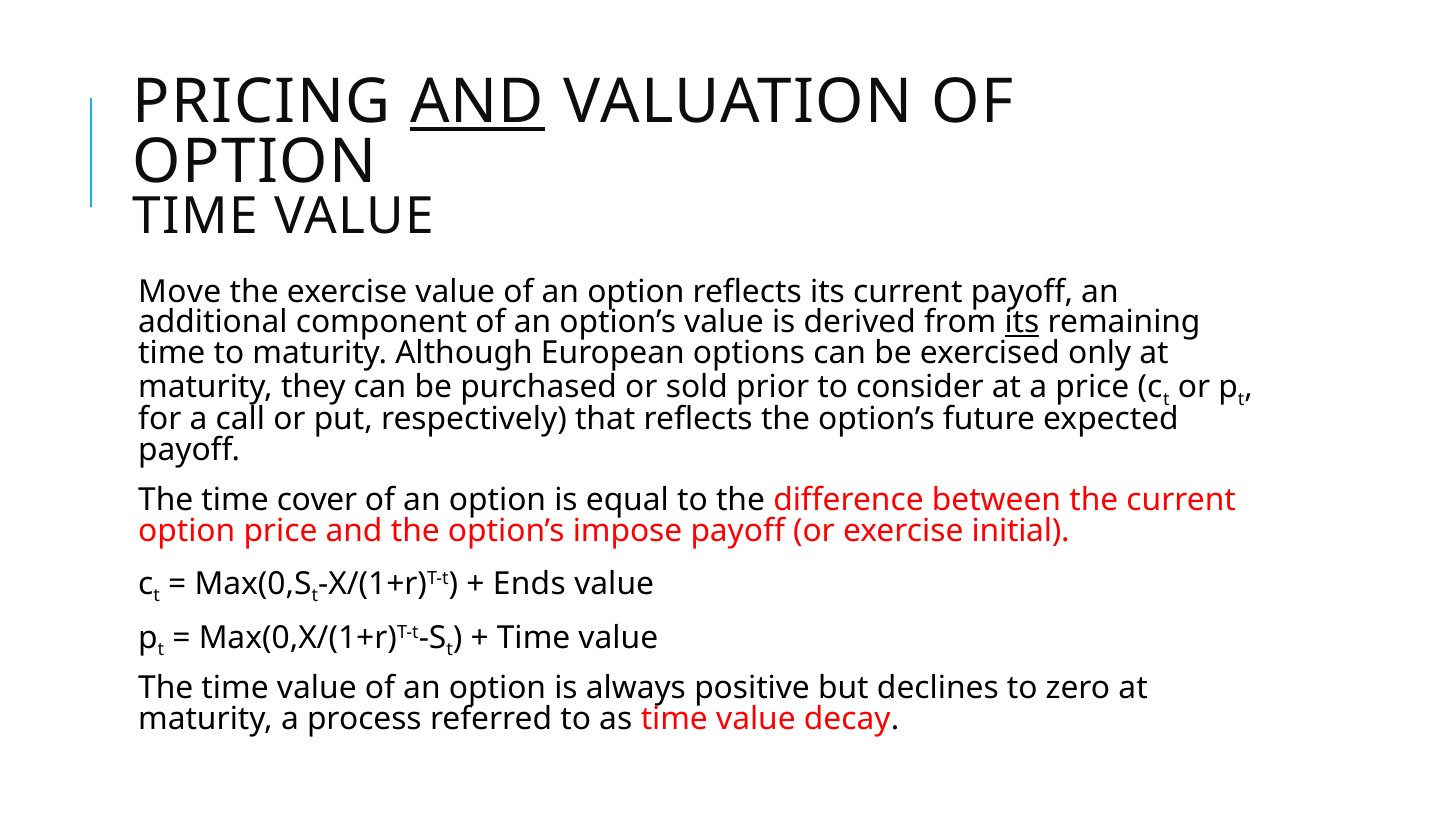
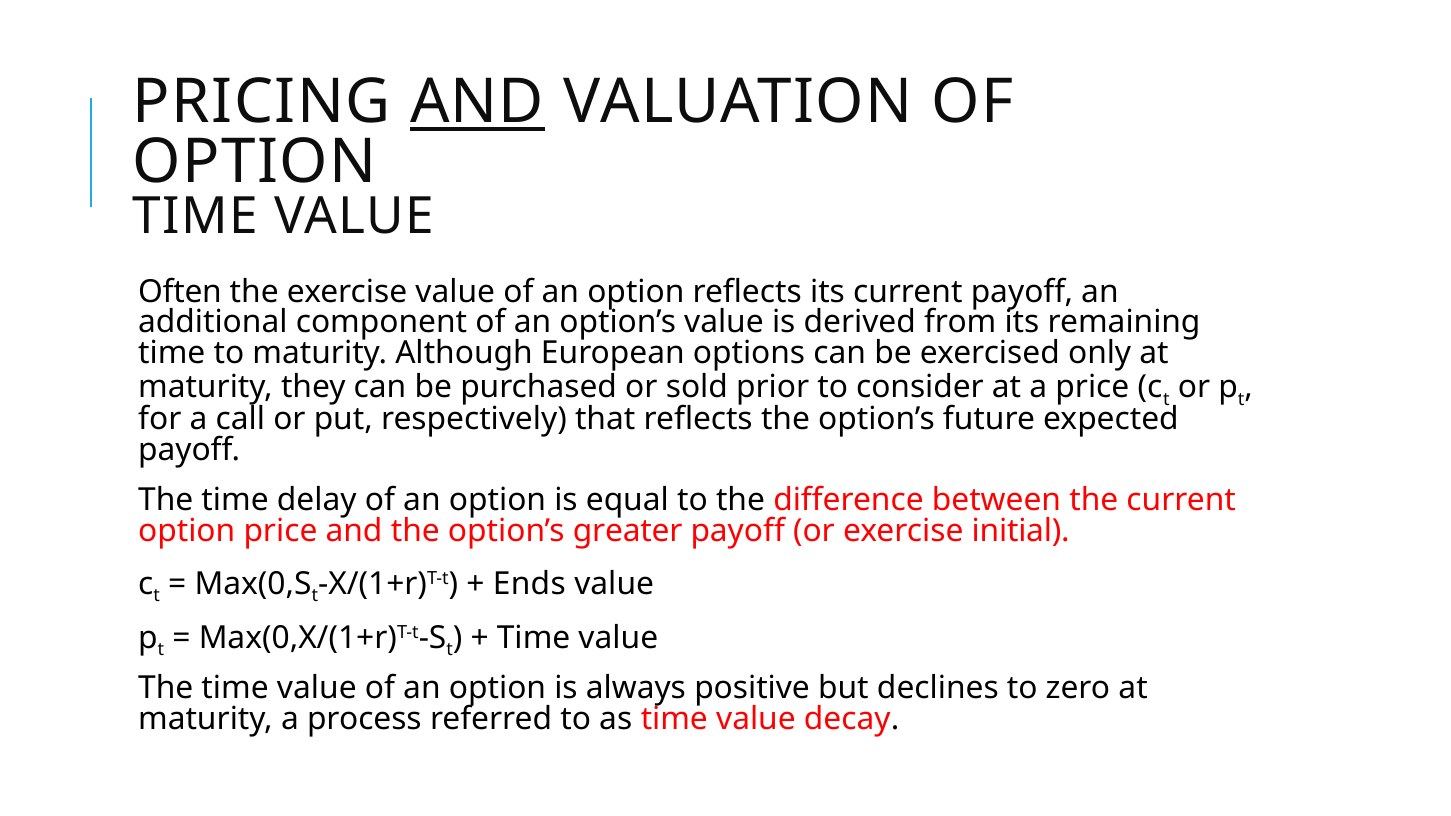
Move: Move -> Often
its at (1022, 323) underline: present -> none
cover: cover -> delay
impose: impose -> greater
